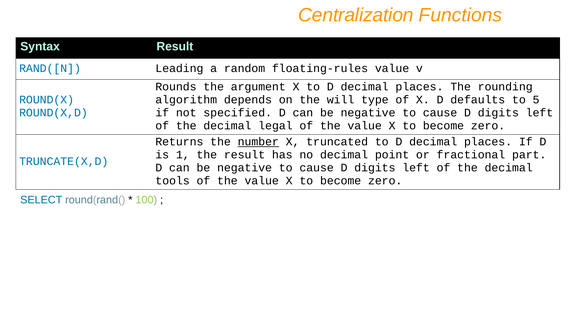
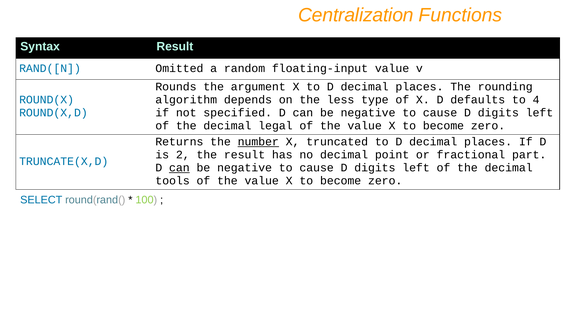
Leading: Leading -> Omitted
floating-rules: floating-rules -> floating-input
will: will -> less
5: 5 -> 4
1: 1 -> 2
can at (179, 168) underline: none -> present
